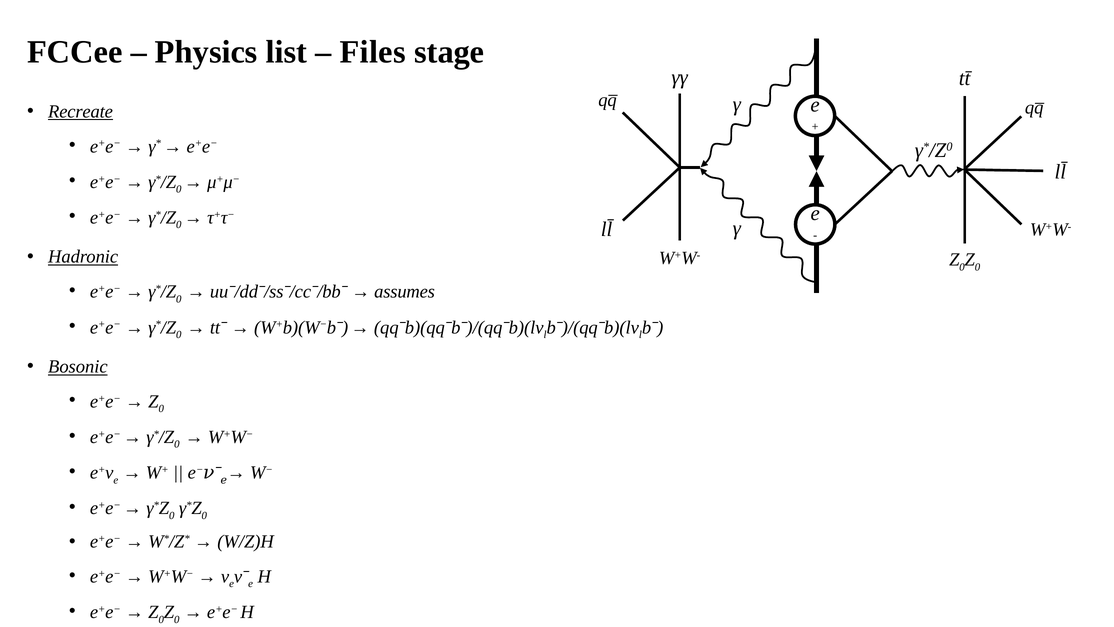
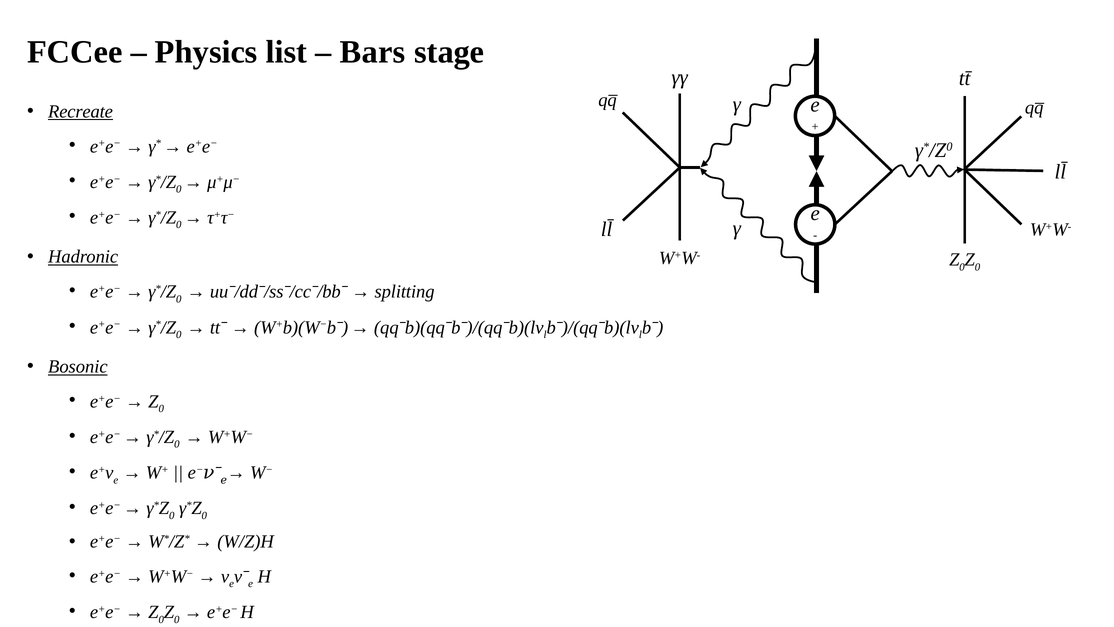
Files: Files -> Bars
assumes: assumes -> splitting
